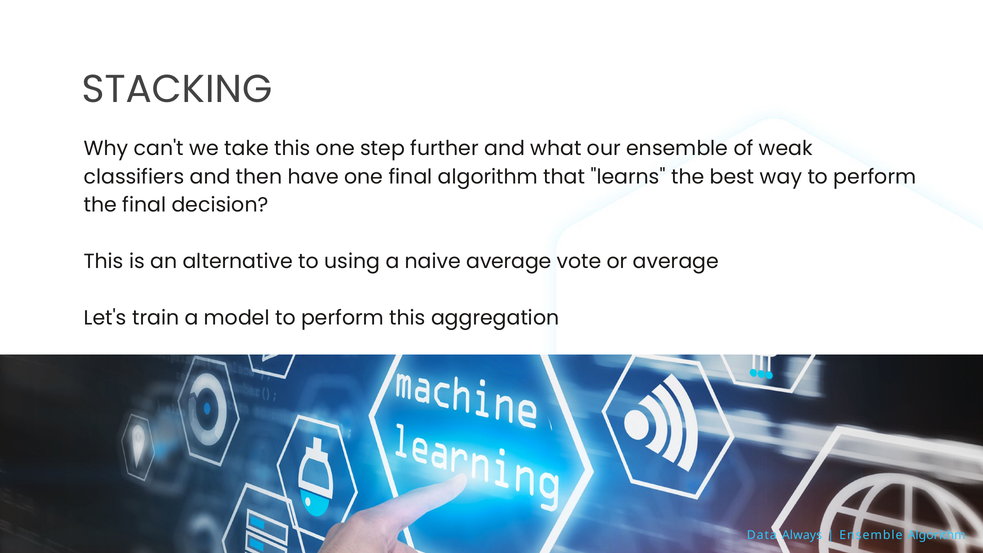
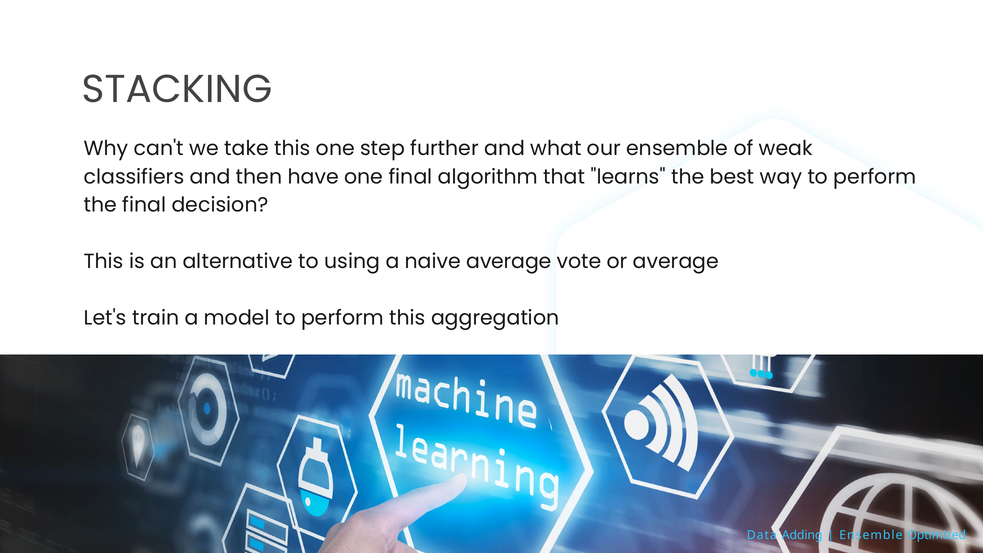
Always: Always -> Adding
Ensemble Algorithm: Algorithm -> Optimized
